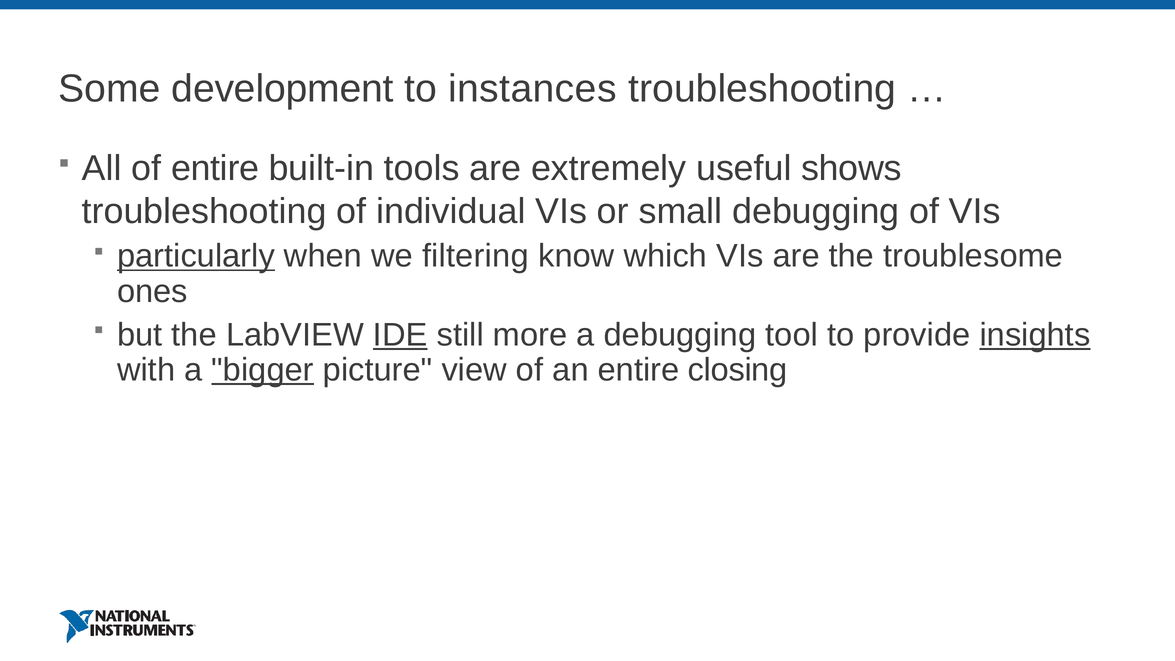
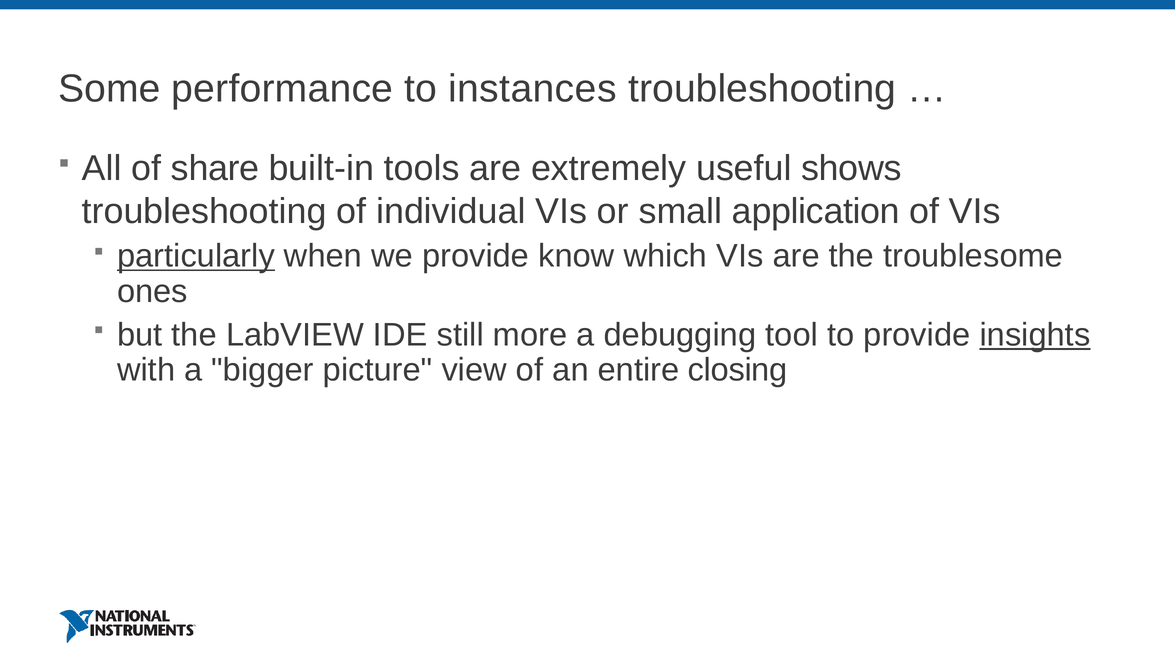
development: development -> performance
of entire: entire -> share
small debugging: debugging -> application
we filtering: filtering -> provide
IDE underline: present -> none
bigger underline: present -> none
